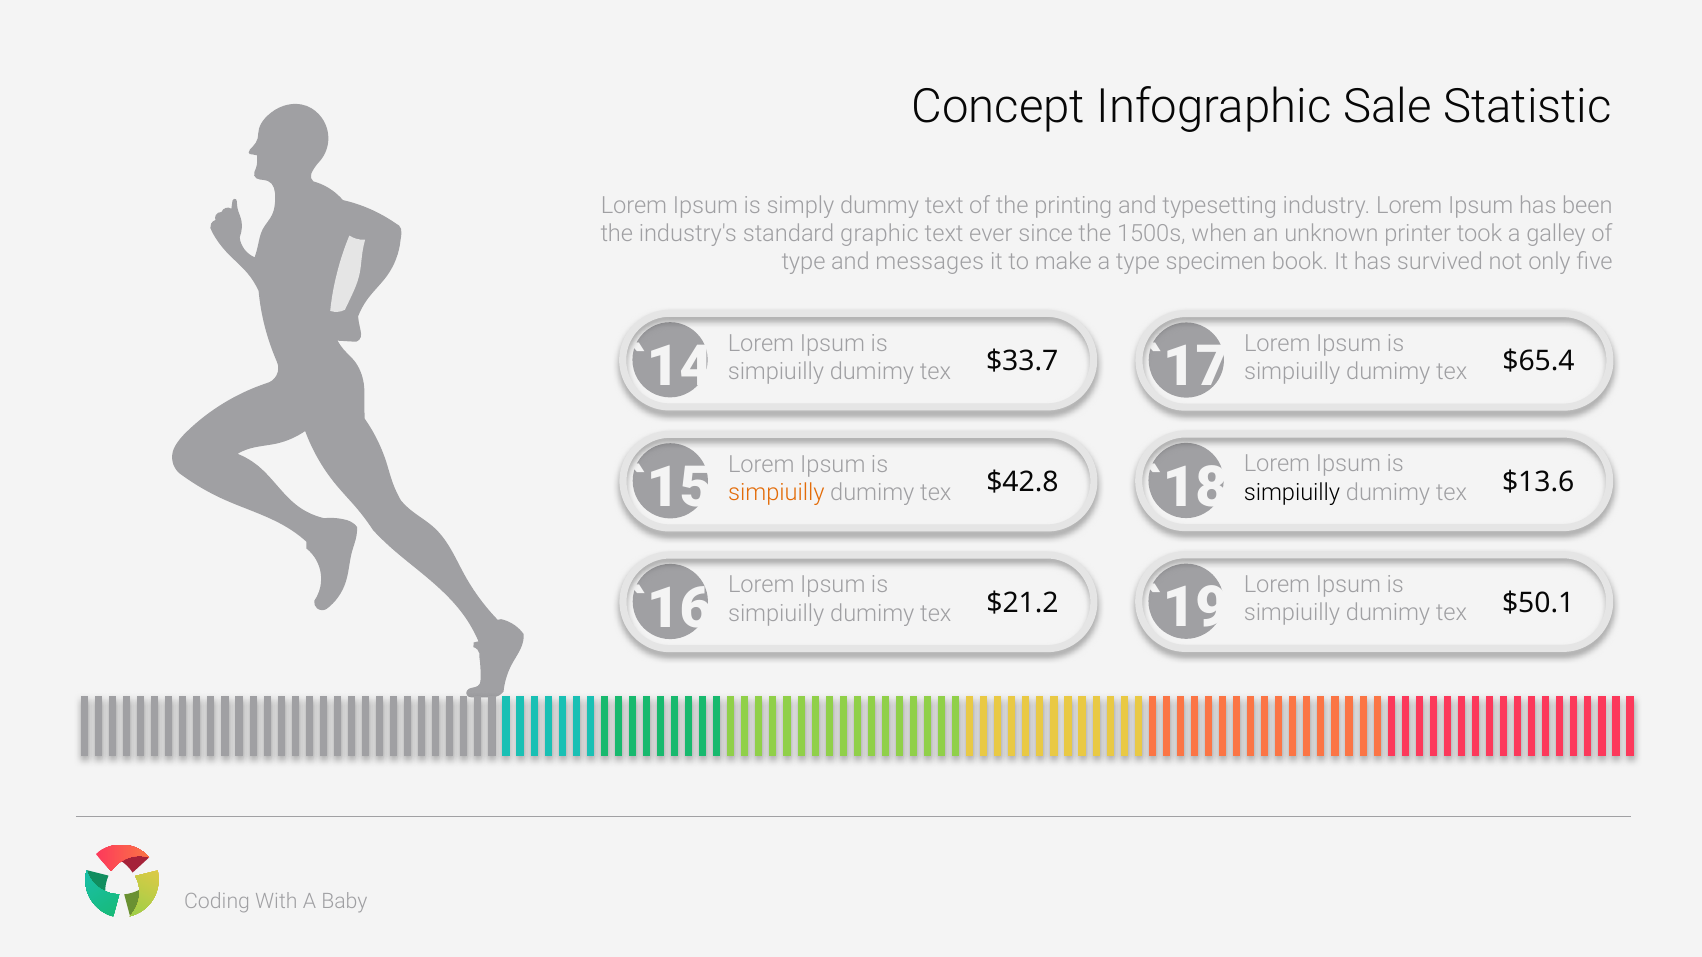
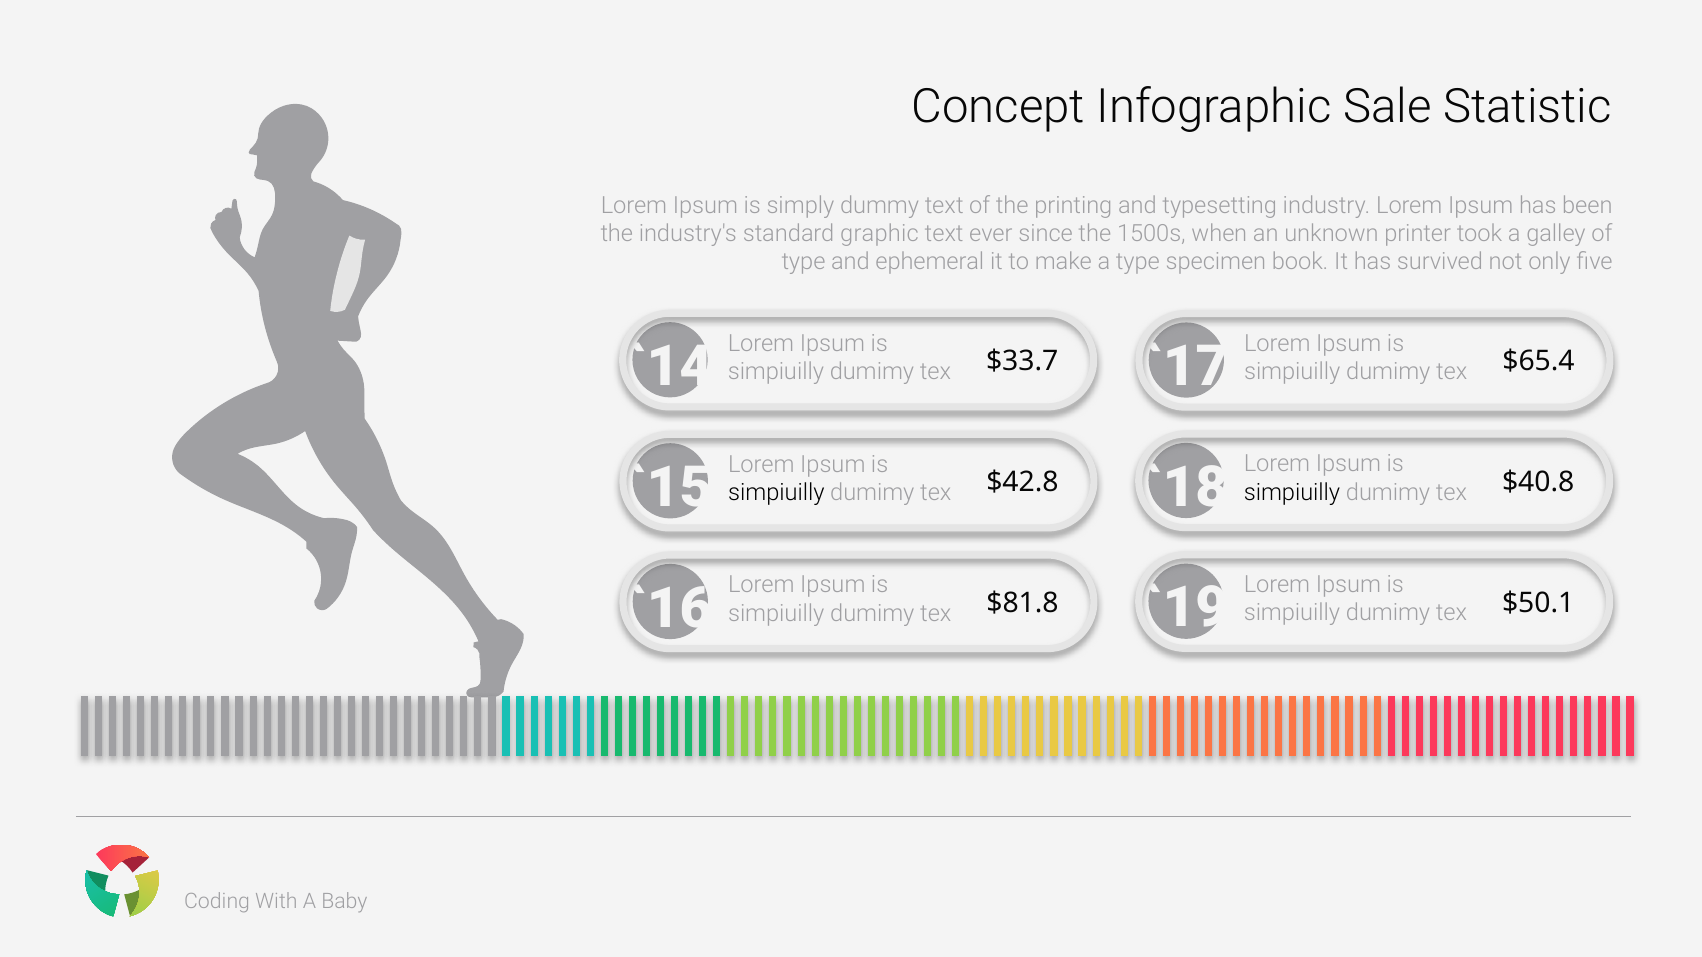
messages: messages -> ephemeral
$13.6: $13.6 -> $40.8
simpiuilly at (776, 493) colour: orange -> black
$21.2: $21.2 -> $81.8
